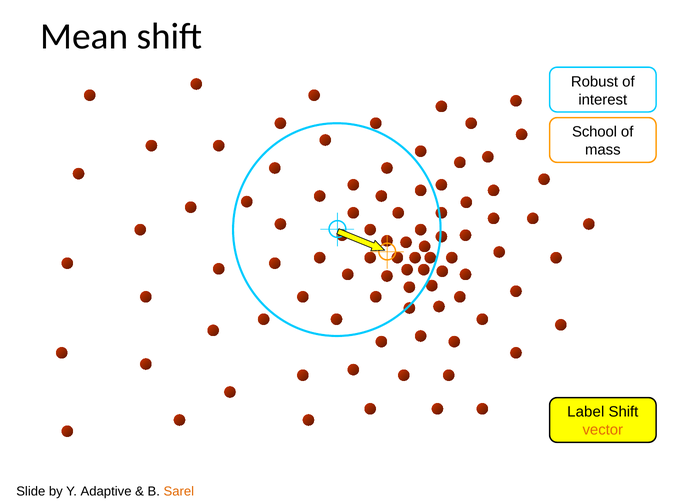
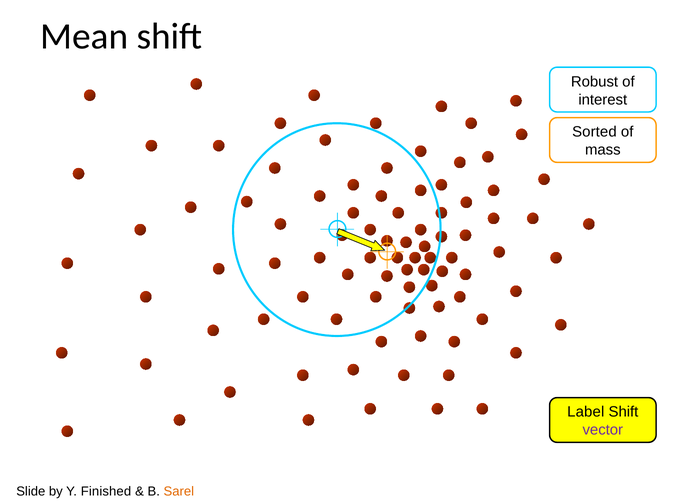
School: School -> Sorted
vector colour: orange -> purple
Adaptive: Adaptive -> Finished
